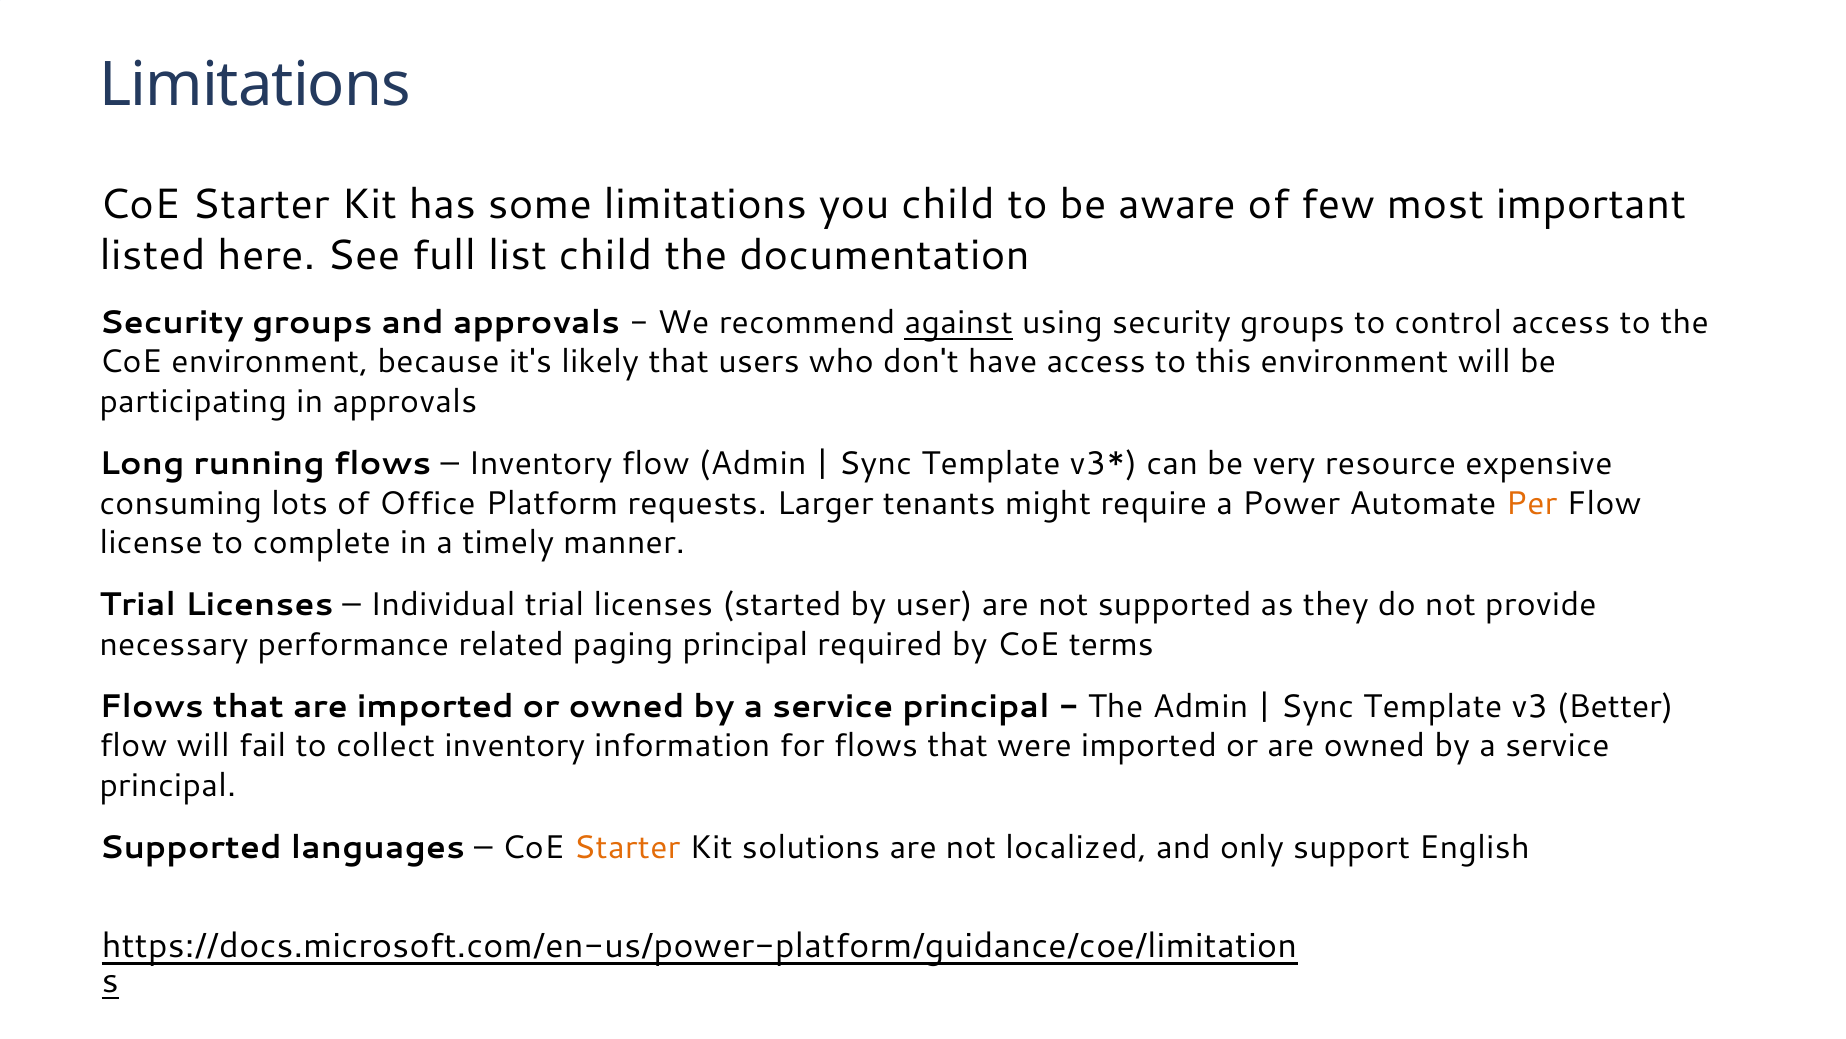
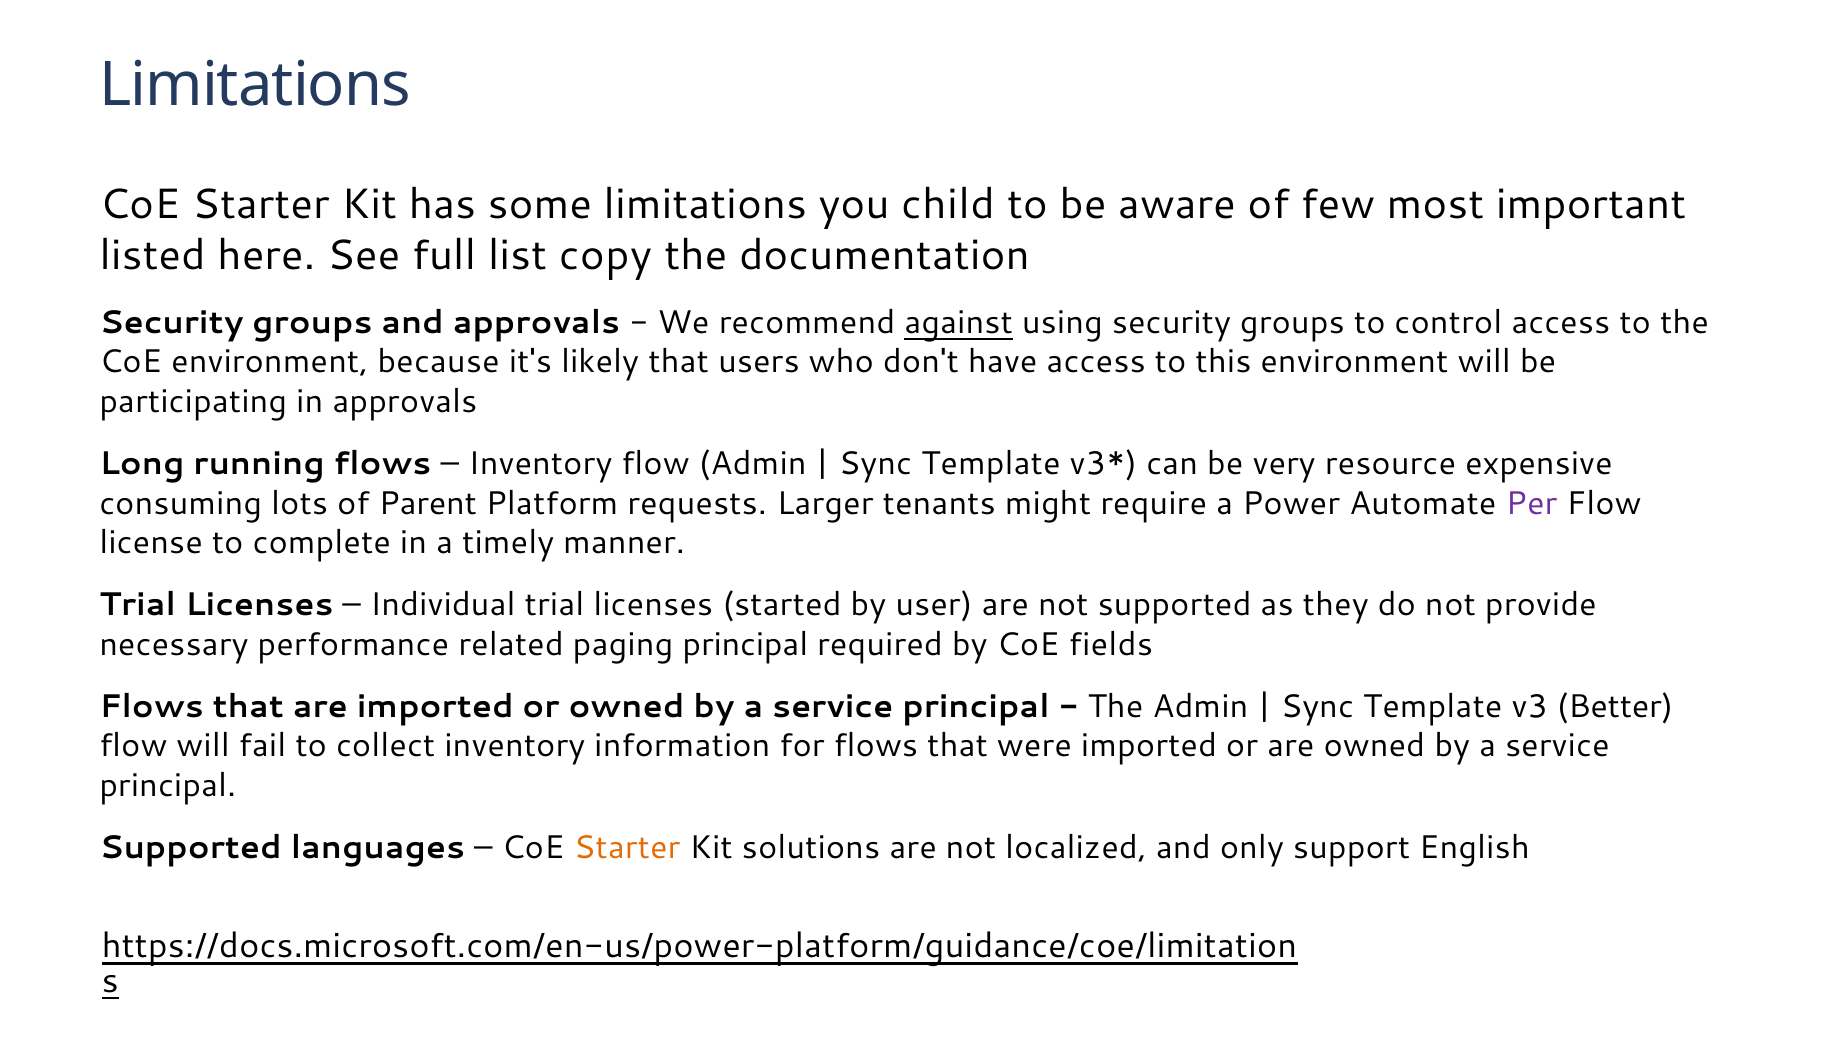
list child: child -> copy
Office: Office -> Parent
Per colour: orange -> purple
terms: terms -> fields
